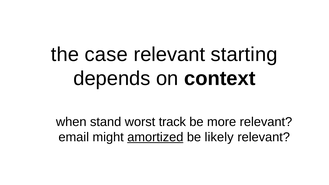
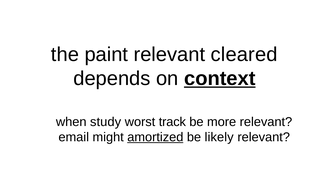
case: case -> paint
starting: starting -> cleared
context underline: none -> present
stand: stand -> study
